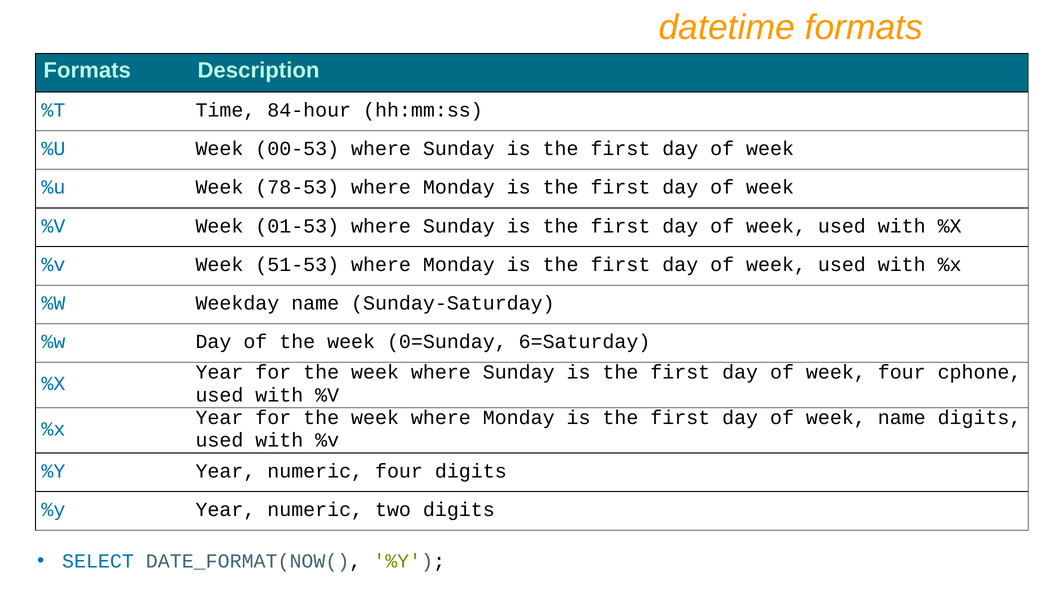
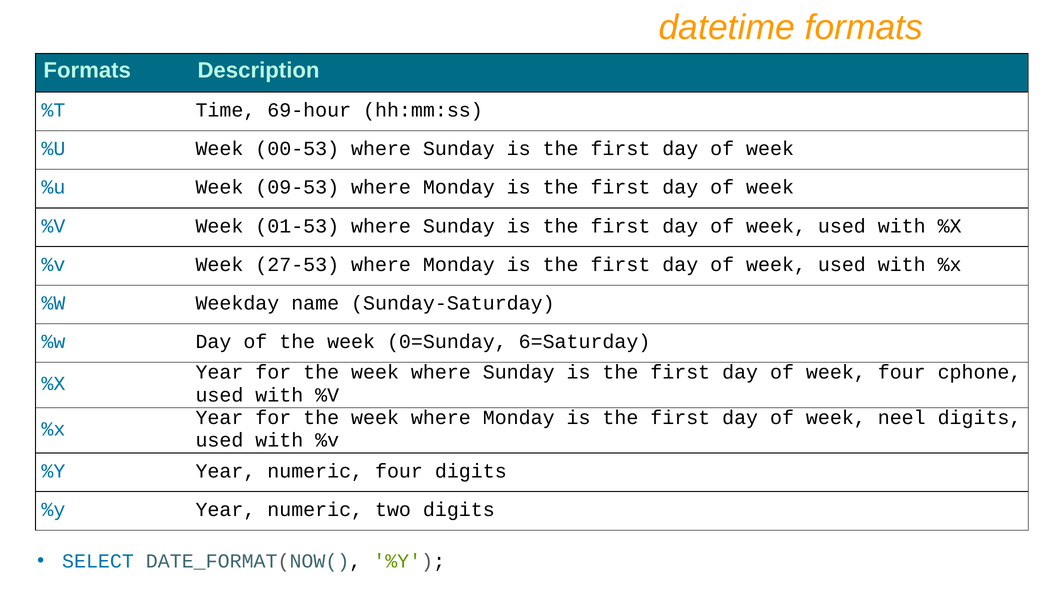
84-hour: 84-hour -> 69-hour
78-53: 78-53 -> 09-53
51-53: 51-53 -> 27-53
week name: name -> neel
